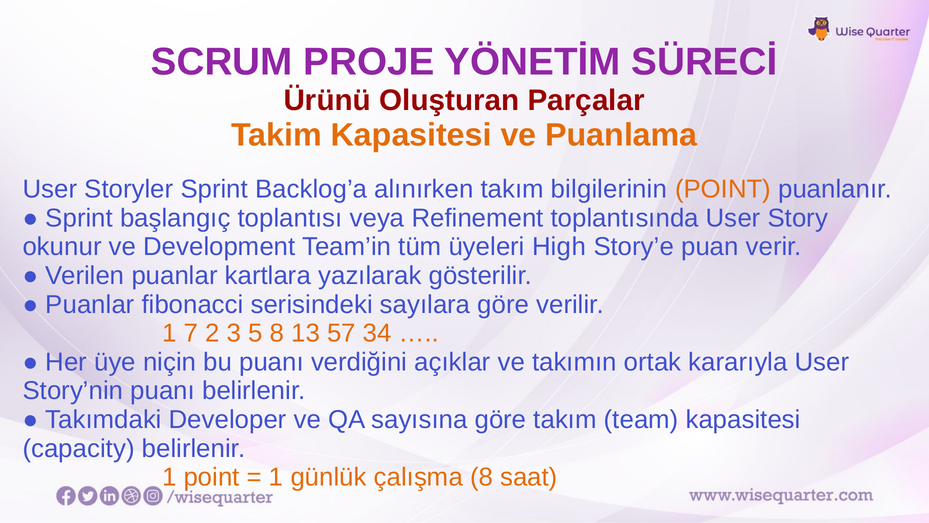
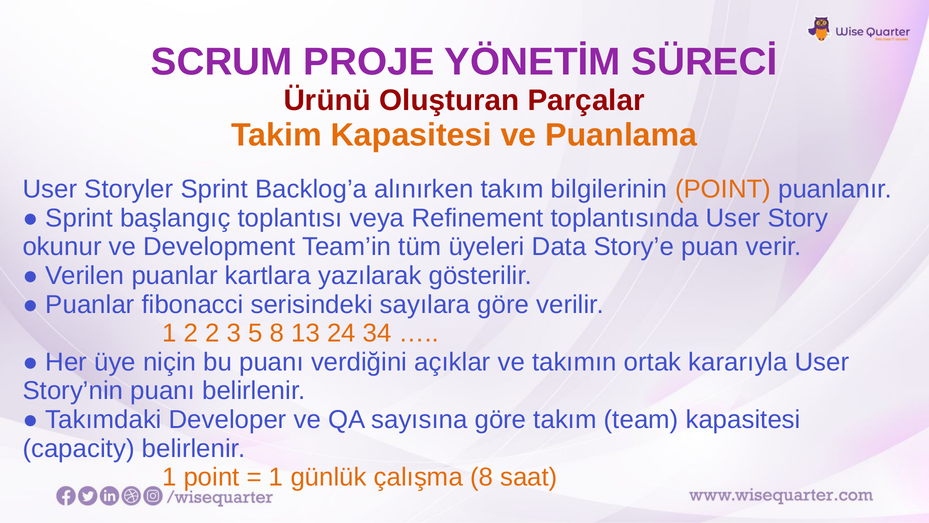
High: High -> Data
1 7: 7 -> 2
57: 57 -> 24
